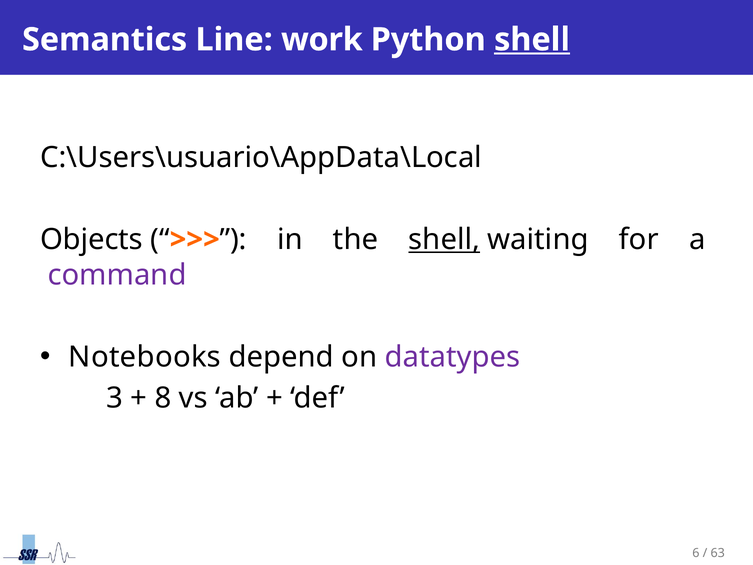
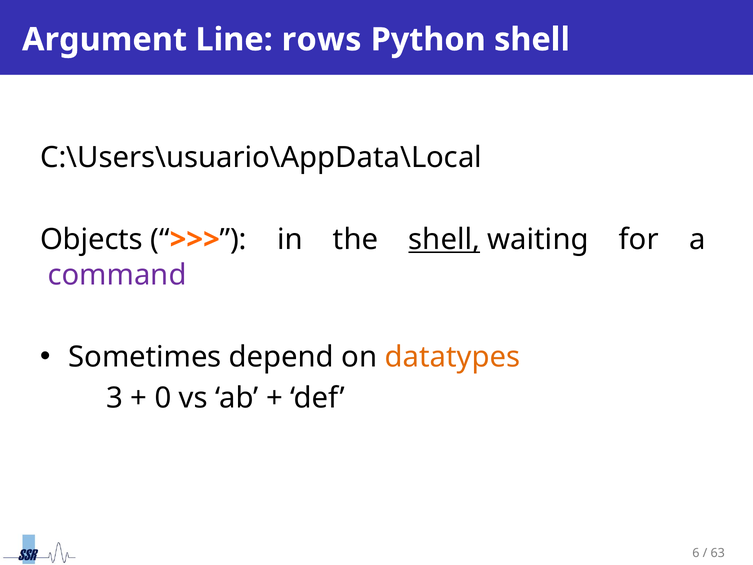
Semantics: Semantics -> Argument
work: work -> rows
shell at (532, 40) underline: present -> none
Notebooks: Notebooks -> Sometimes
datatypes colour: purple -> orange
8: 8 -> 0
